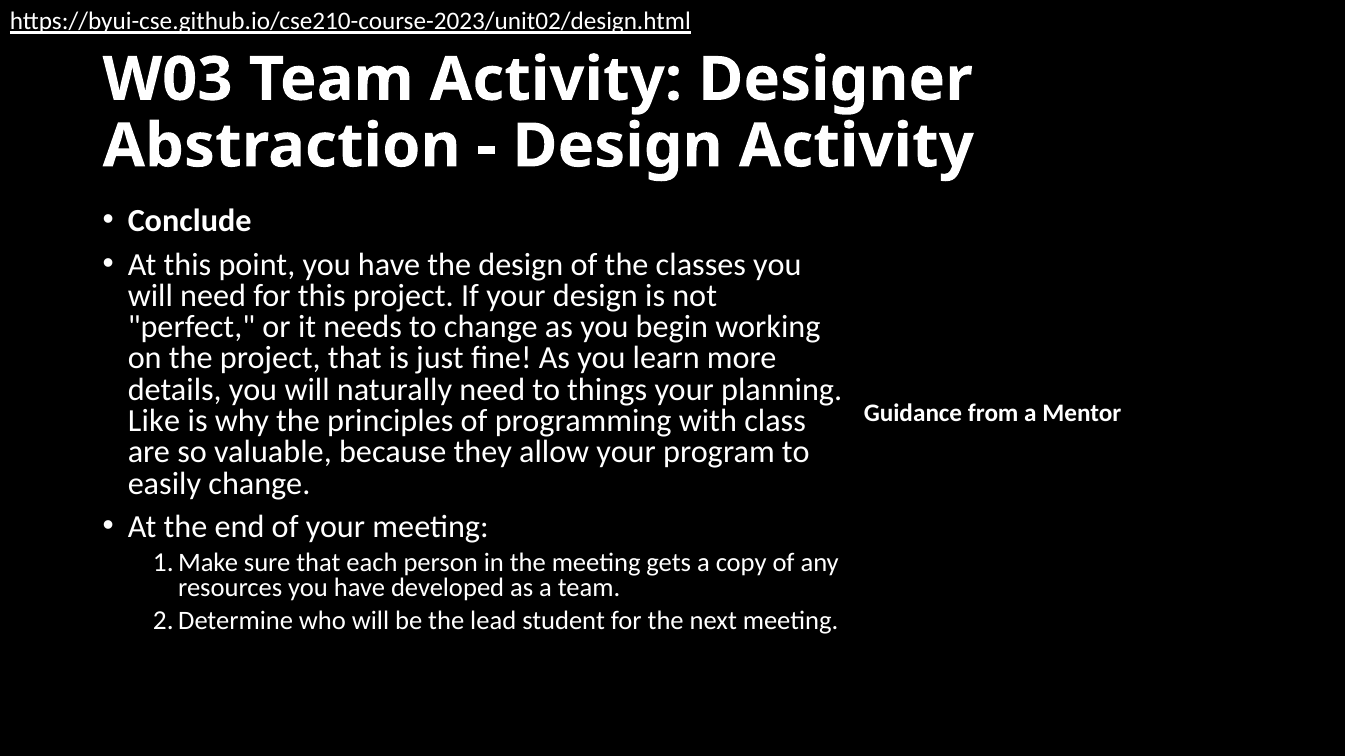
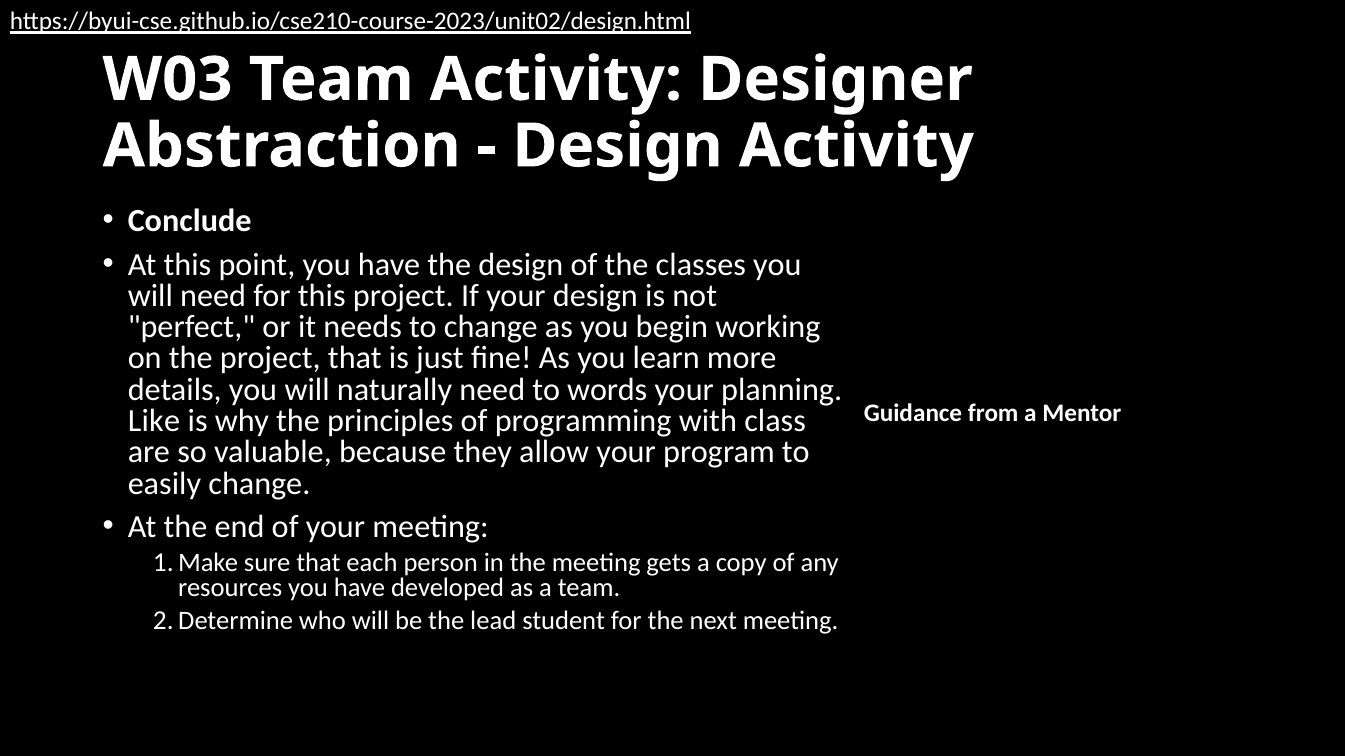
things: things -> words
